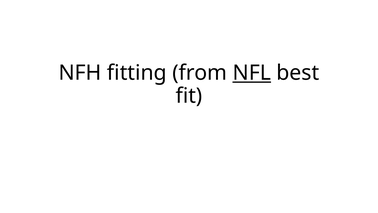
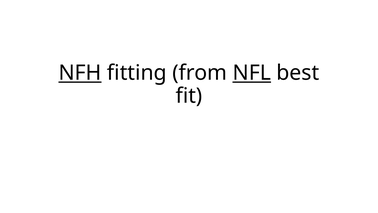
NFH underline: none -> present
